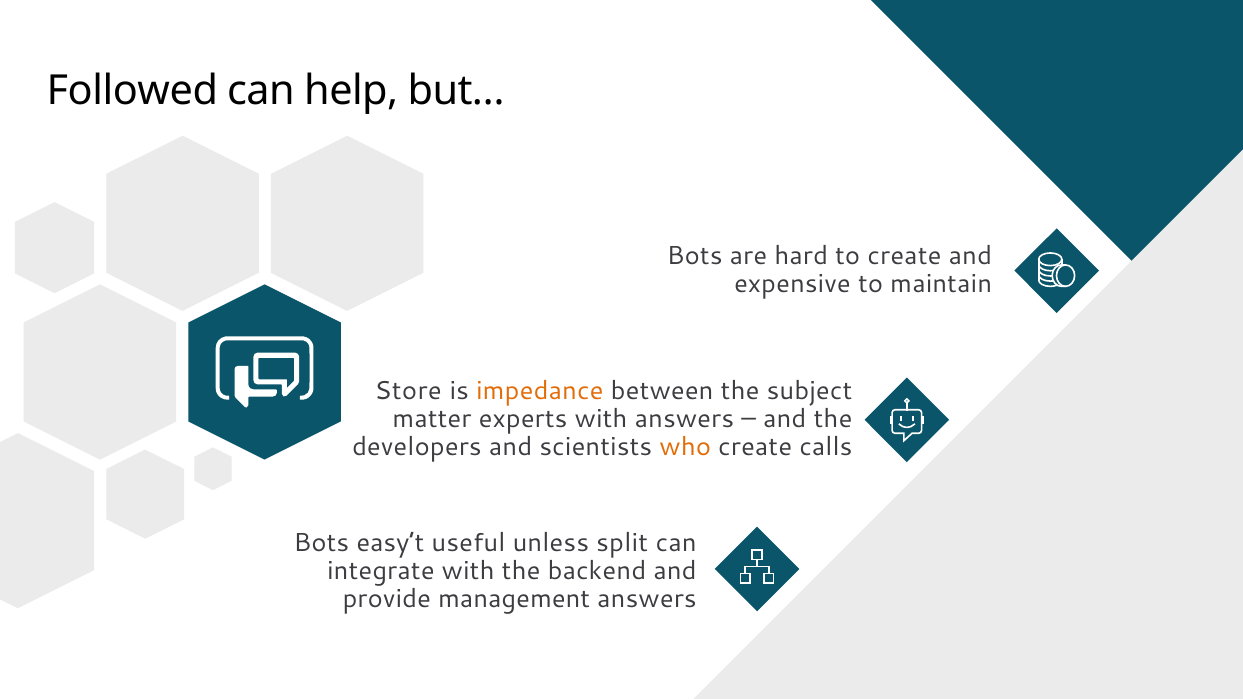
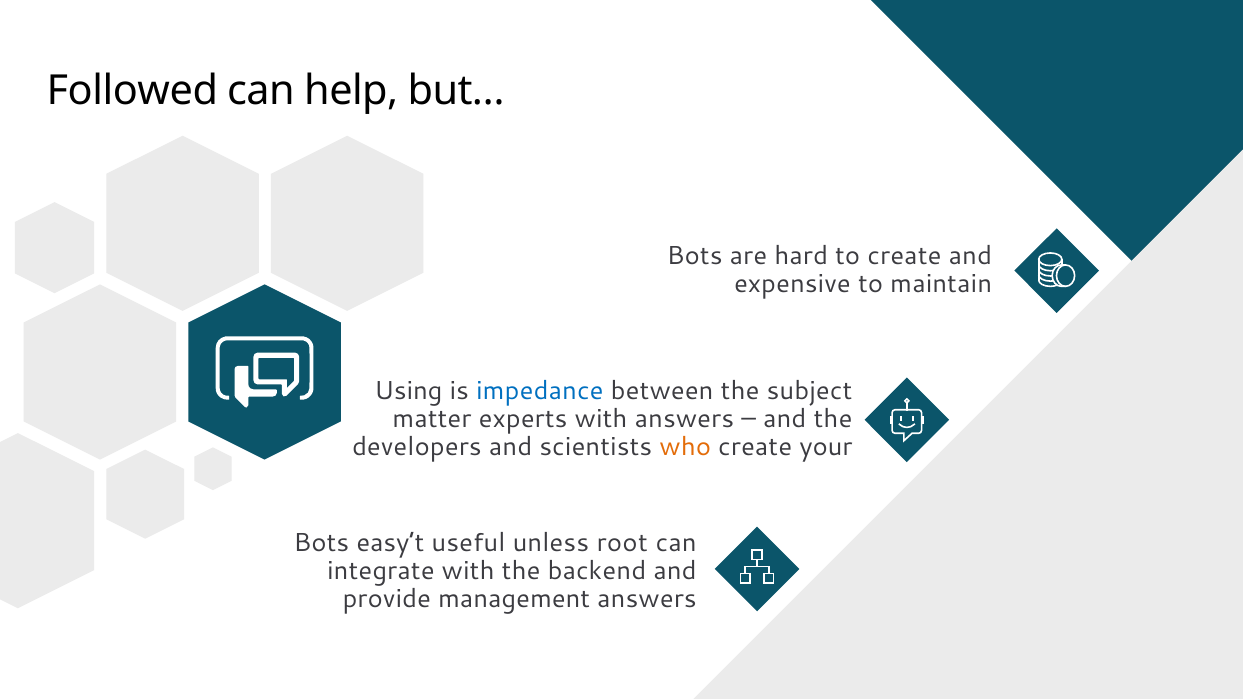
Store: Store -> Using
impedance colour: orange -> blue
calls: calls -> your
split: split -> root
